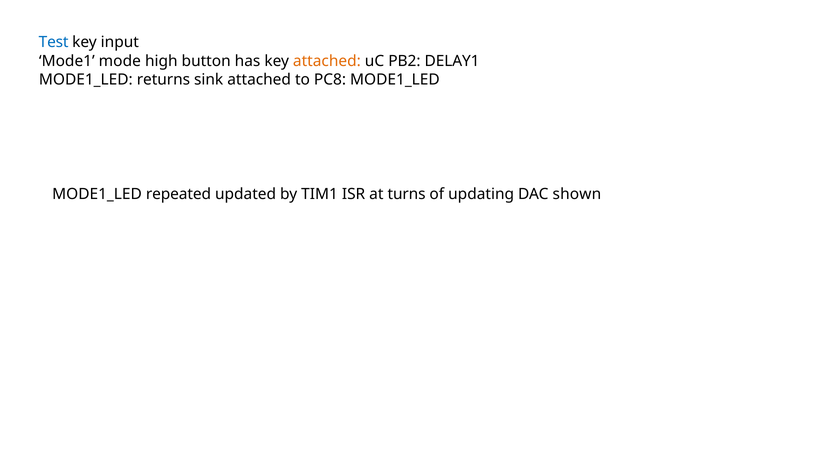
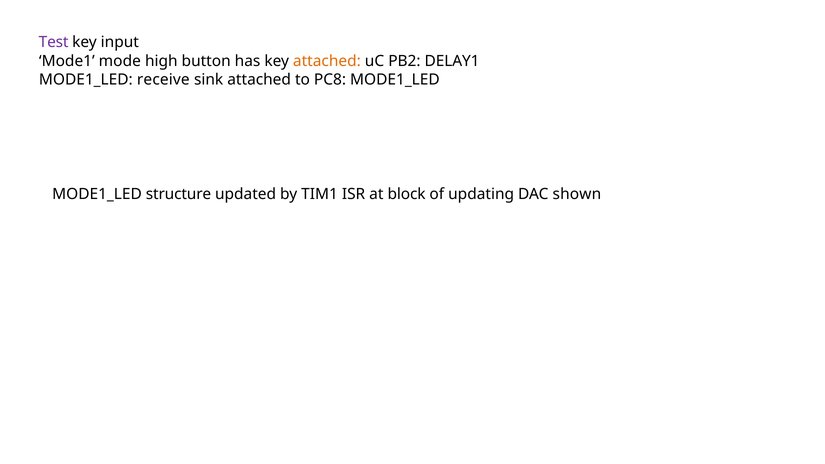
Test colour: blue -> purple
returns: returns -> receive
repeated: repeated -> structure
turns: turns -> block
